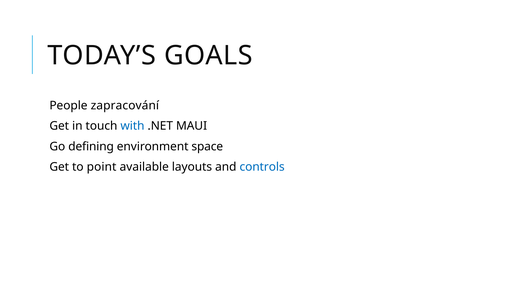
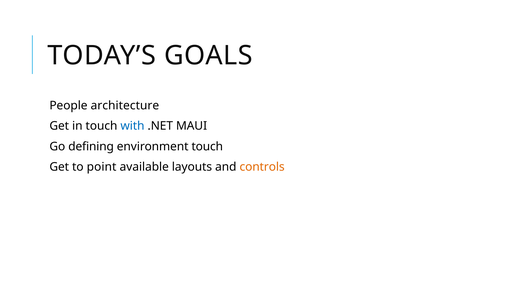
zapracování: zapracování -> architecture
environment space: space -> touch
controls colour: blue -> orange
